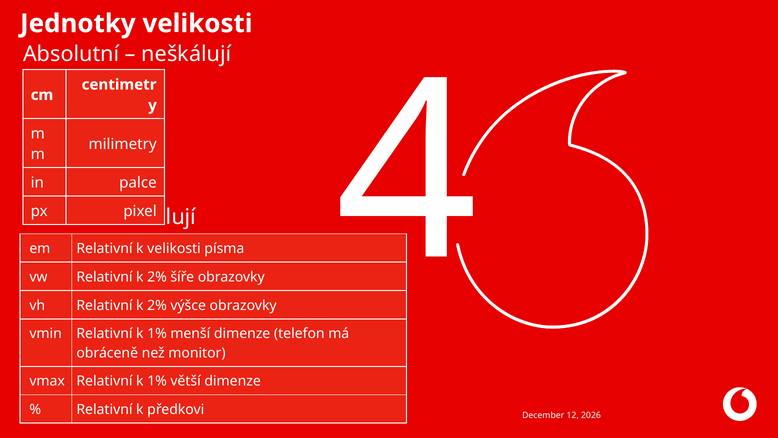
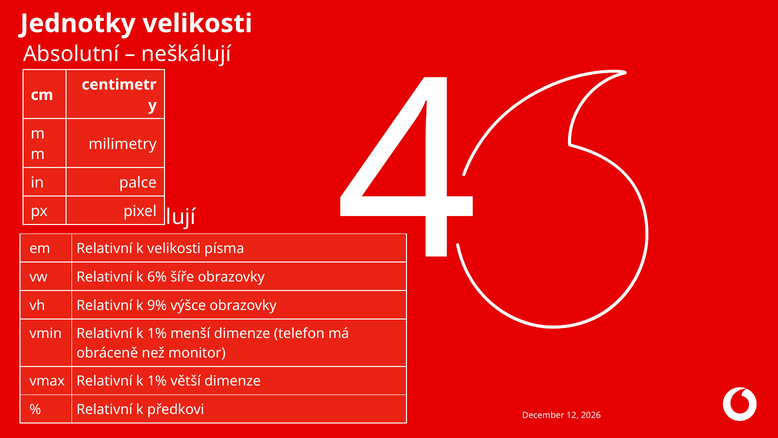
vw Relativní k 2%: 2% -> 6%
vh Relativní k 2%: 2% -> 9%
